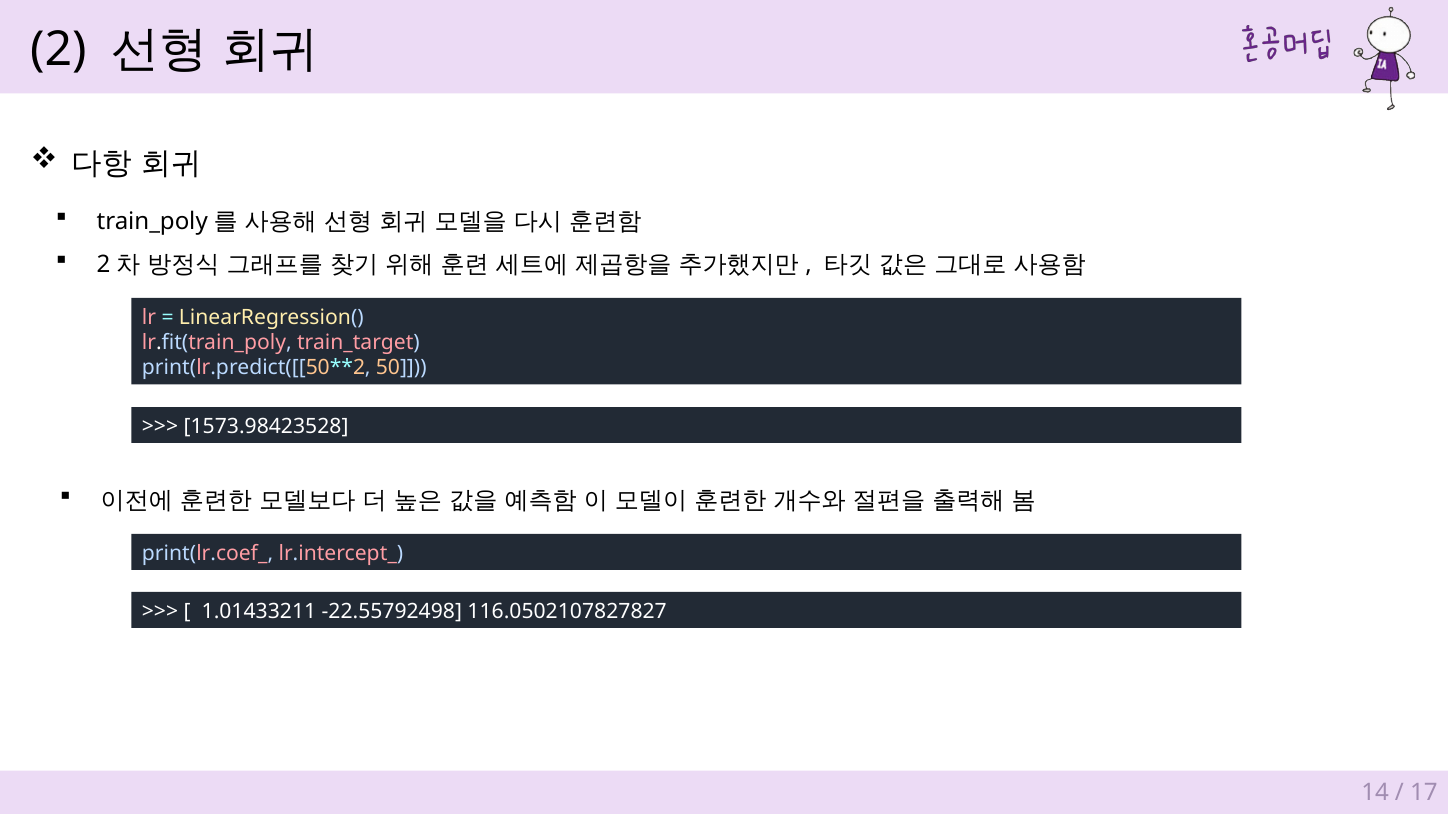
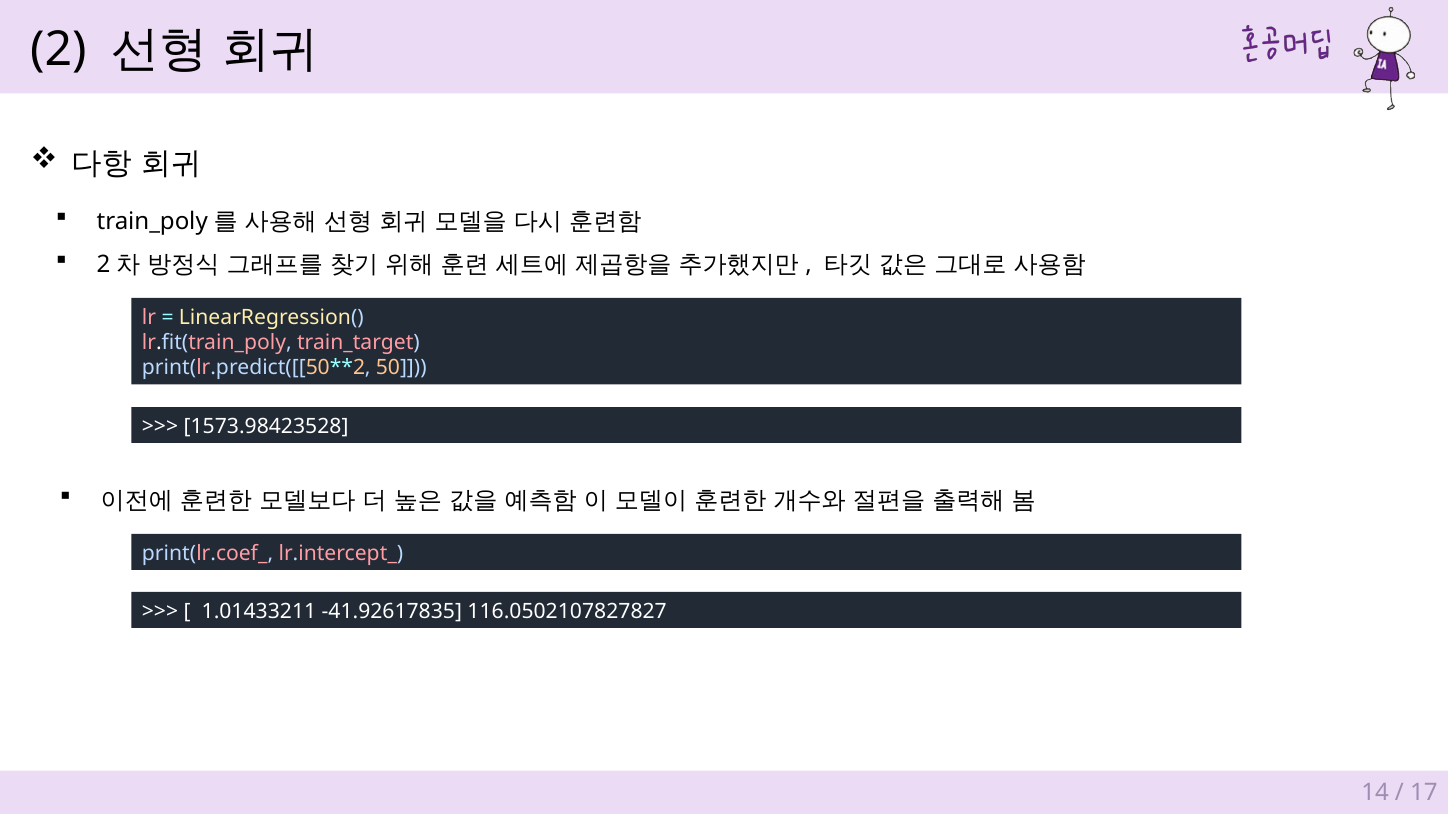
-22.55792498: -22.55792498 -> -41.92617835
